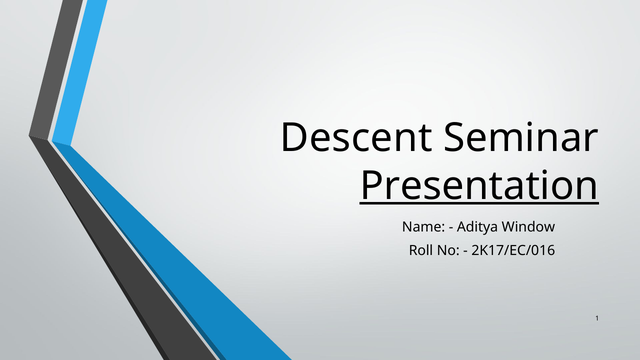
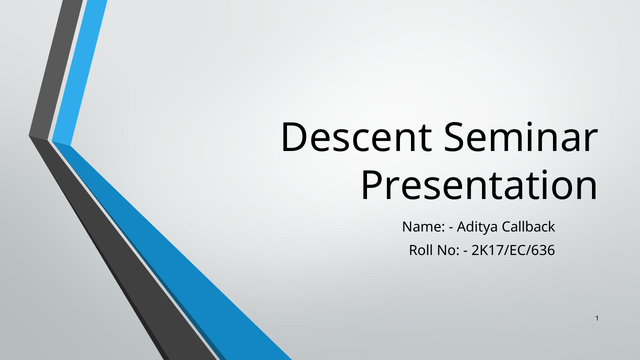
Presentation underline: present -> none
Window: Window -> Callback
2K17/EC/016: 2K17/EC/016 -> 2K17/EC/636
